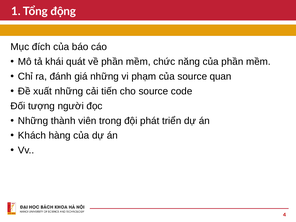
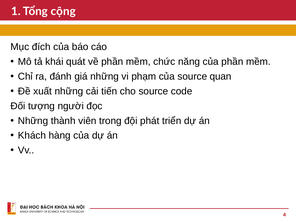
động: động -> cộng
